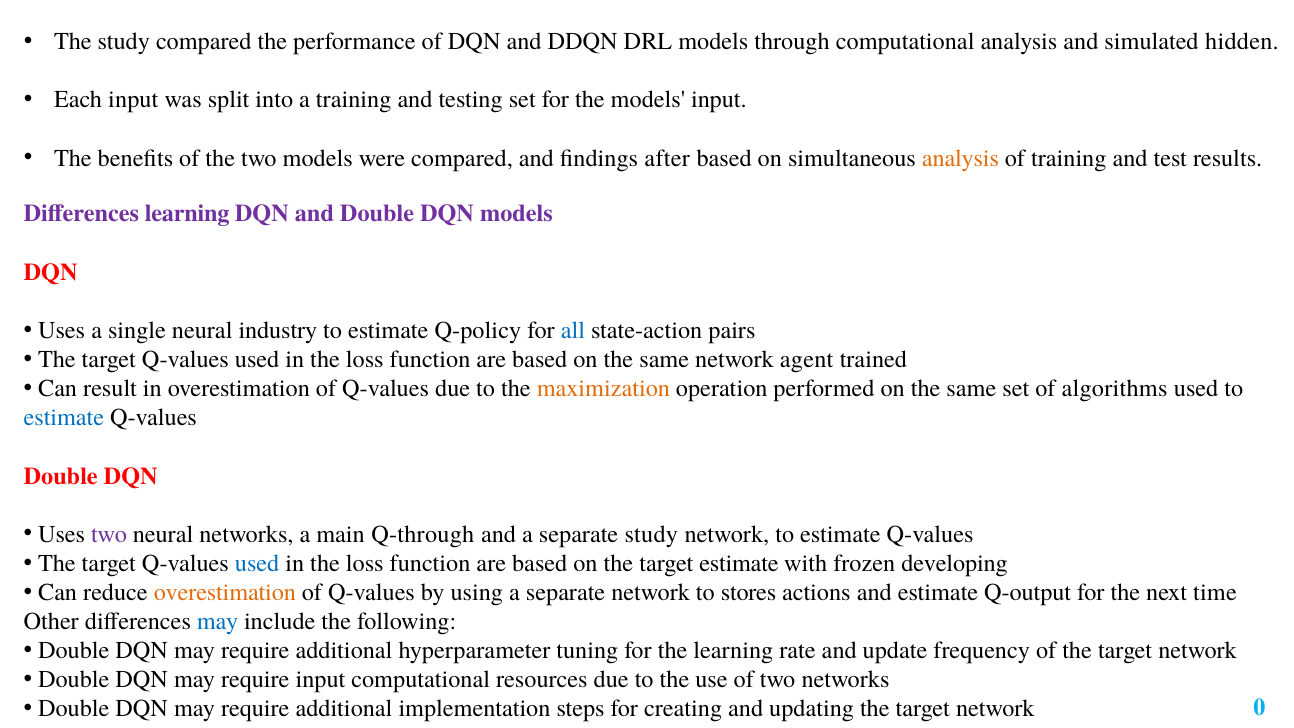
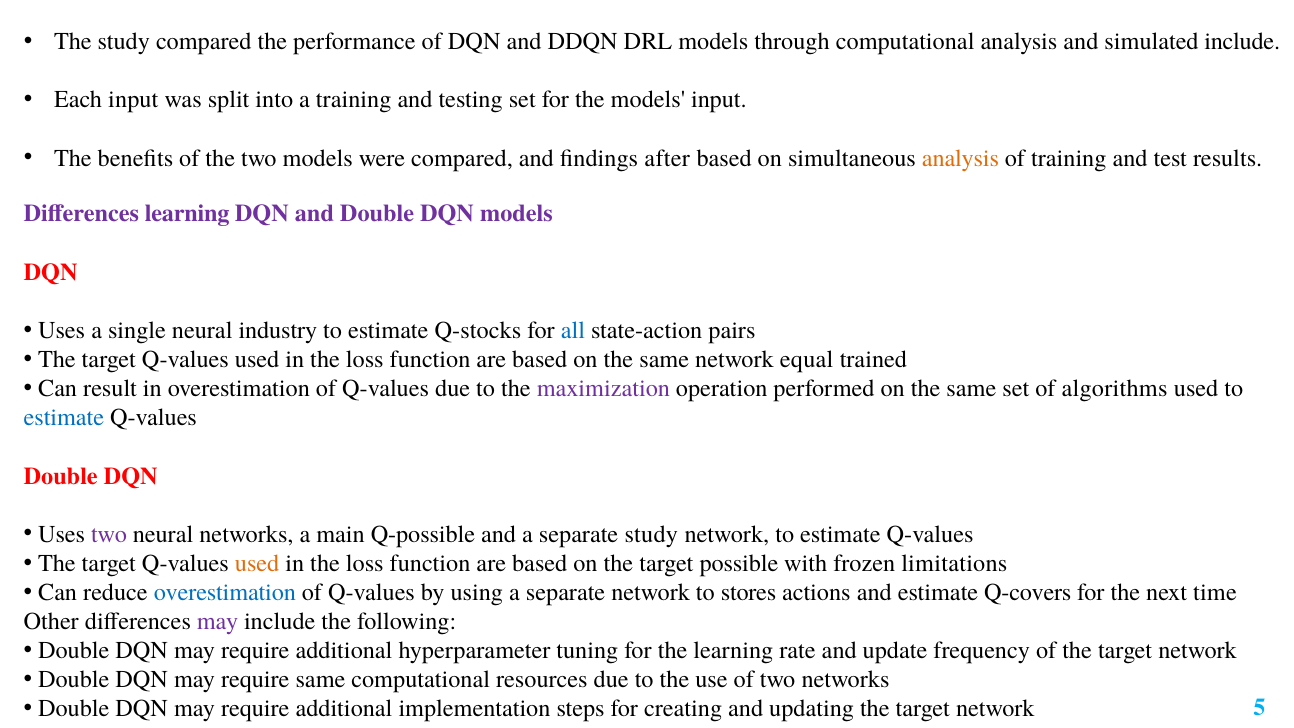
simulated hidden: hidden -> include
Q-policy: Q-policy -> Q-stocks
agent: agent -> equal
maximization colour: orange -> purple
Q-through: Q-through -> Q-possible
used at (257, 563) colour: blue -> orange
target estimate: estimate -> possible
developing: developing -> limitations
overestimation at (225, 592) colour: orange -> blue
Q-output: Q-output -> Q-covers
may at (218, 622) colour: blue -> purple
require input: input -> same
0: 0 -> 5
